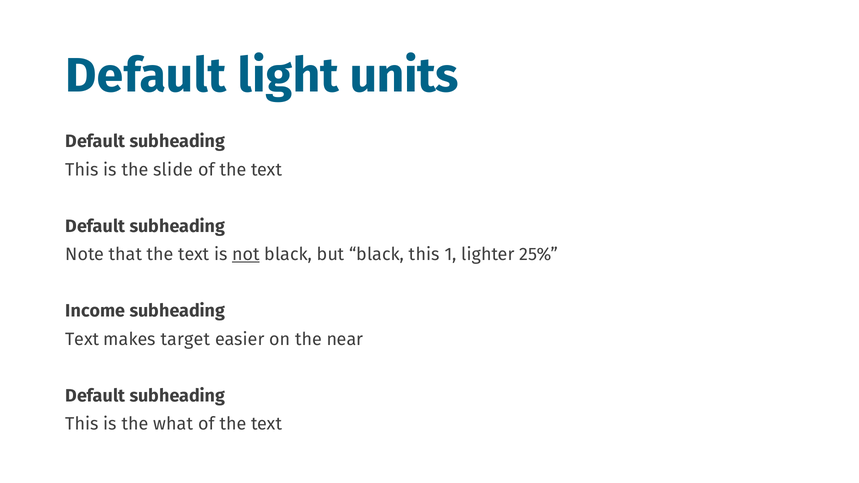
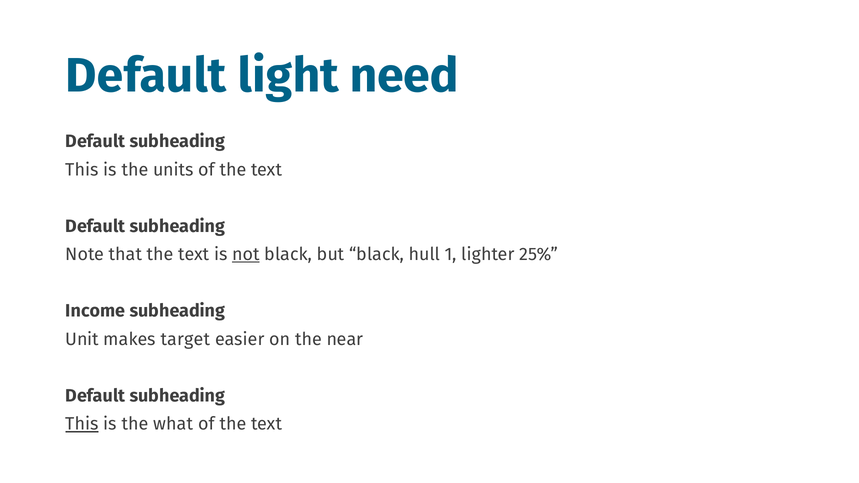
units: units -> need
slide: slide -> units
black this: this -> hull
Text at (82, 339): Text -> Unit
This at (82, 424) underline: none -> present
